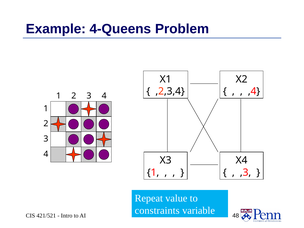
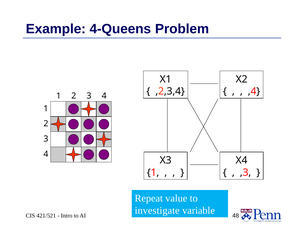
constraints: constraints -> investigate
